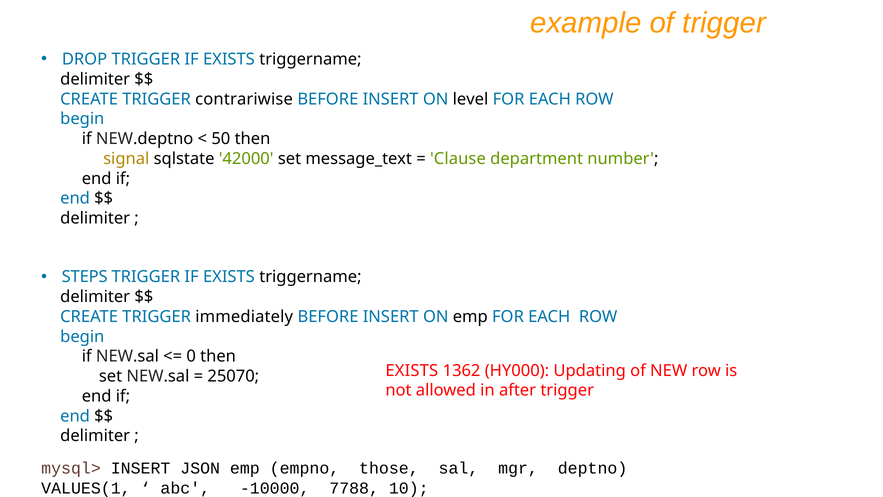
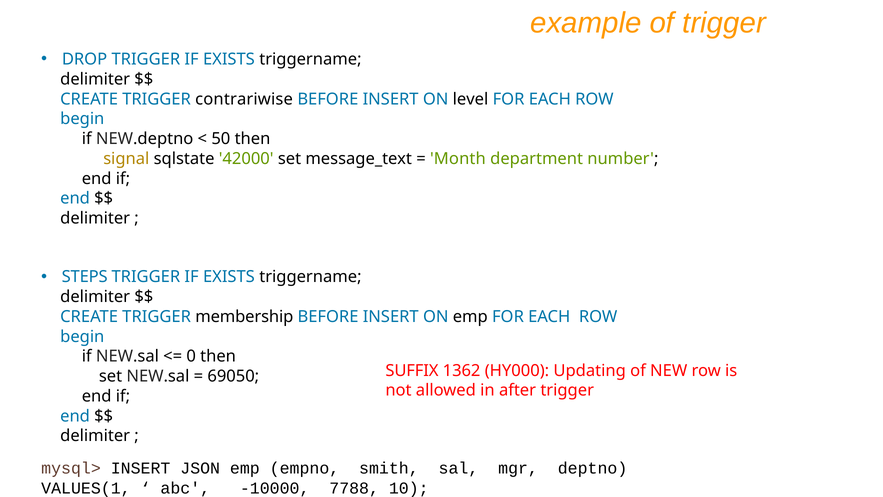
Clause: Clause -> Month
immediately: immediately -> membership
EXISTS at (412, 370): EXISTS -> SUFFIX
25070: 25070 -> 69050
those: those -> smith
